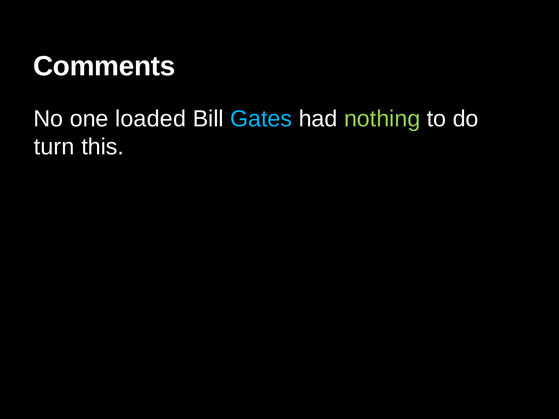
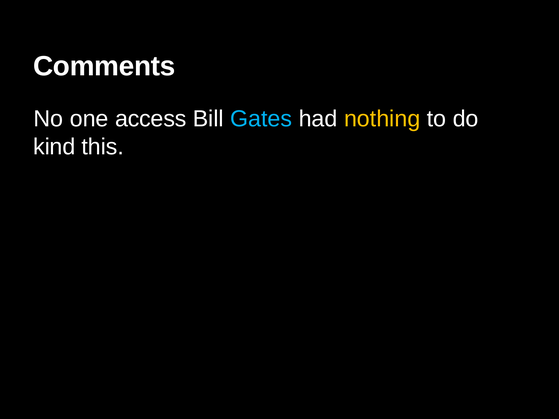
loaded: loaded -> access
nothing colour: light green -> yellow
turn: turn -> kind
